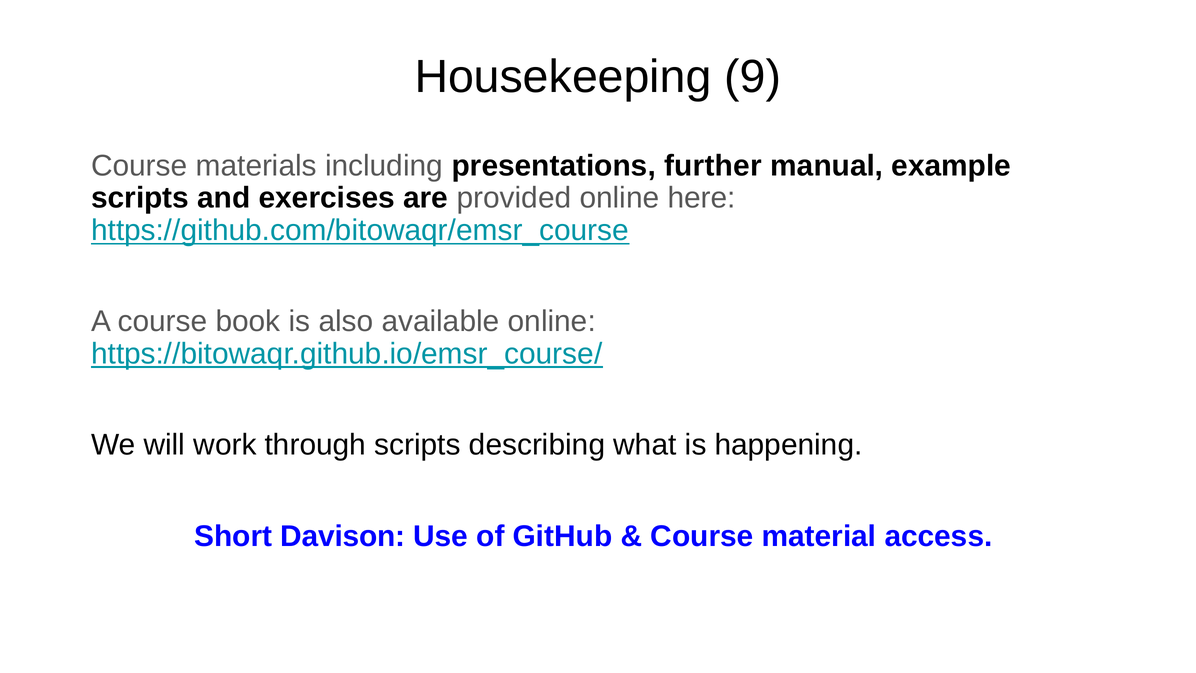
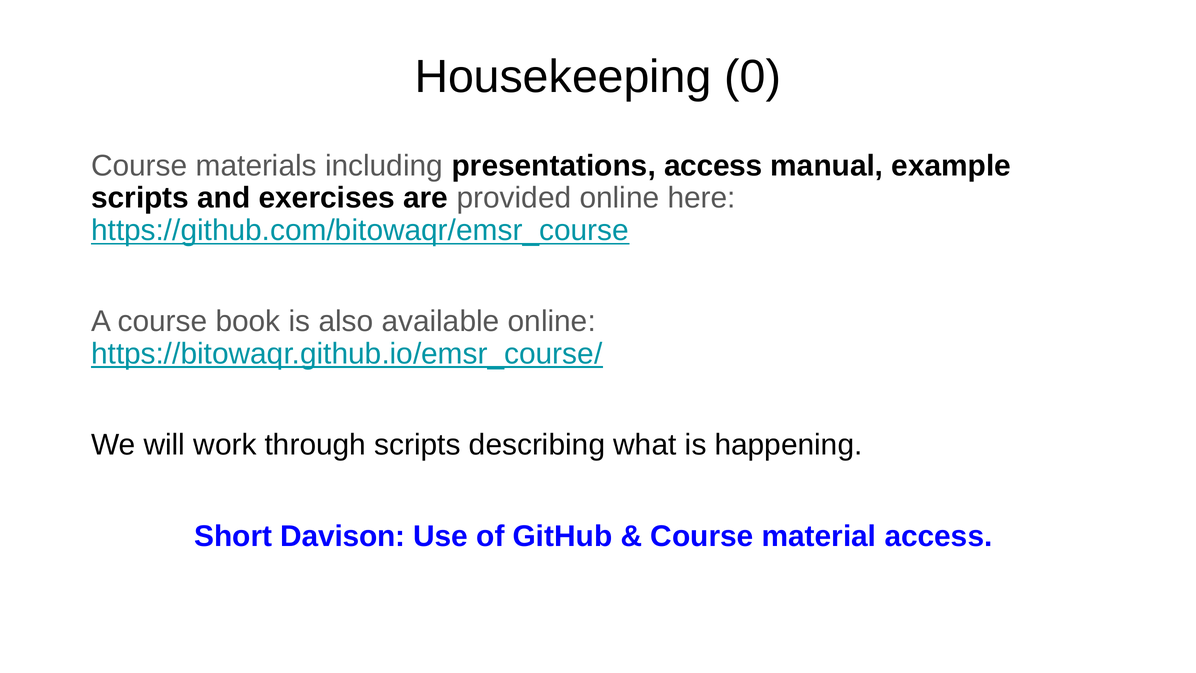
9: 9 -> 0
presentations further: further -> access
